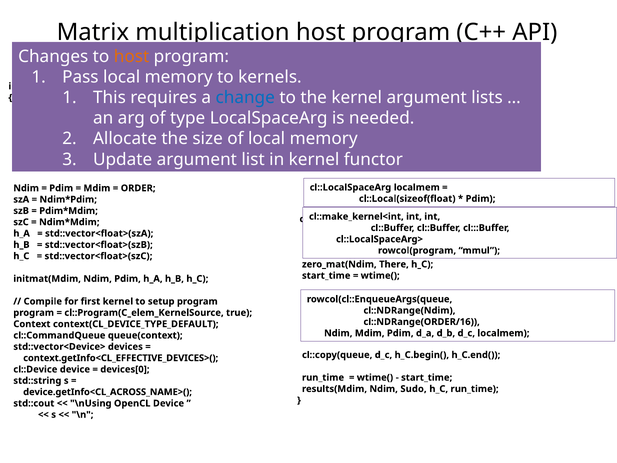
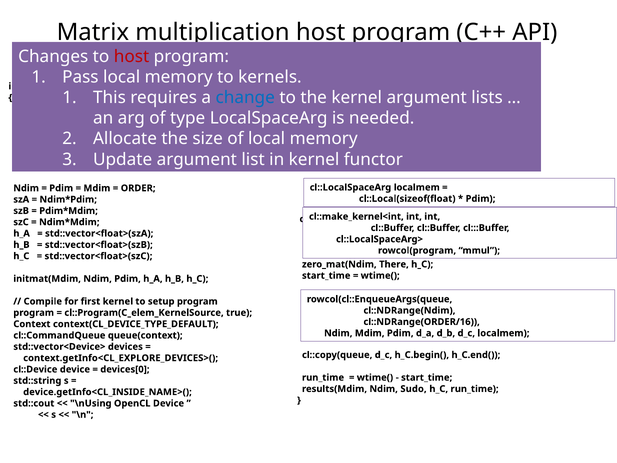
host at (132, 56) colour: orange -> red
context.getInfo<CL_EFFECTIVE_DEVICES>(: context.getInfo<CL_EFFECTIVE_DEVICES>( -> context.getInfo<CL_EXPLORE_DEVICES>(
device.getInfo<CL_ACROSS_NAME>(: device.getInfo<CL_ACROSS_NAME>( -> device.getInfo<CL_INSIDE_NAME>(
